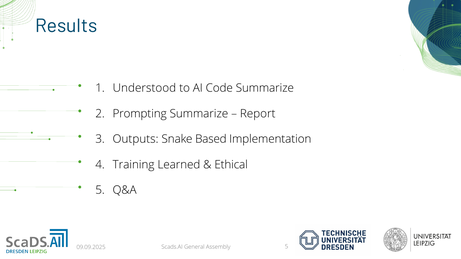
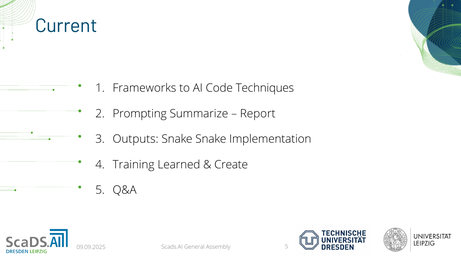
Results: Results -> Current
Understood: Understood -> Frameworks
Code Summarize: Summarize -> Techniques
Snake Based: Based -> Snake
Ethical: Ethical -> Create
